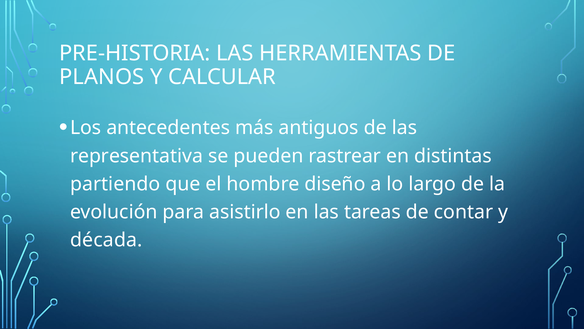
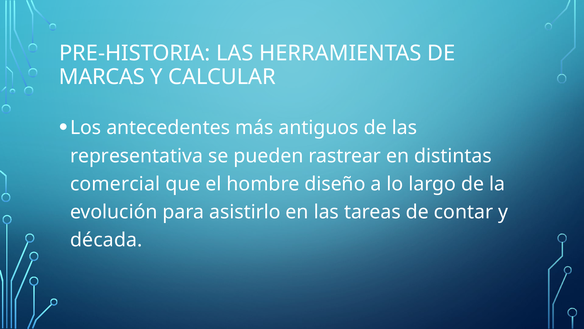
PLANOS: PLANOS -> MARCAS
partiendo: partiendo -> comercial
